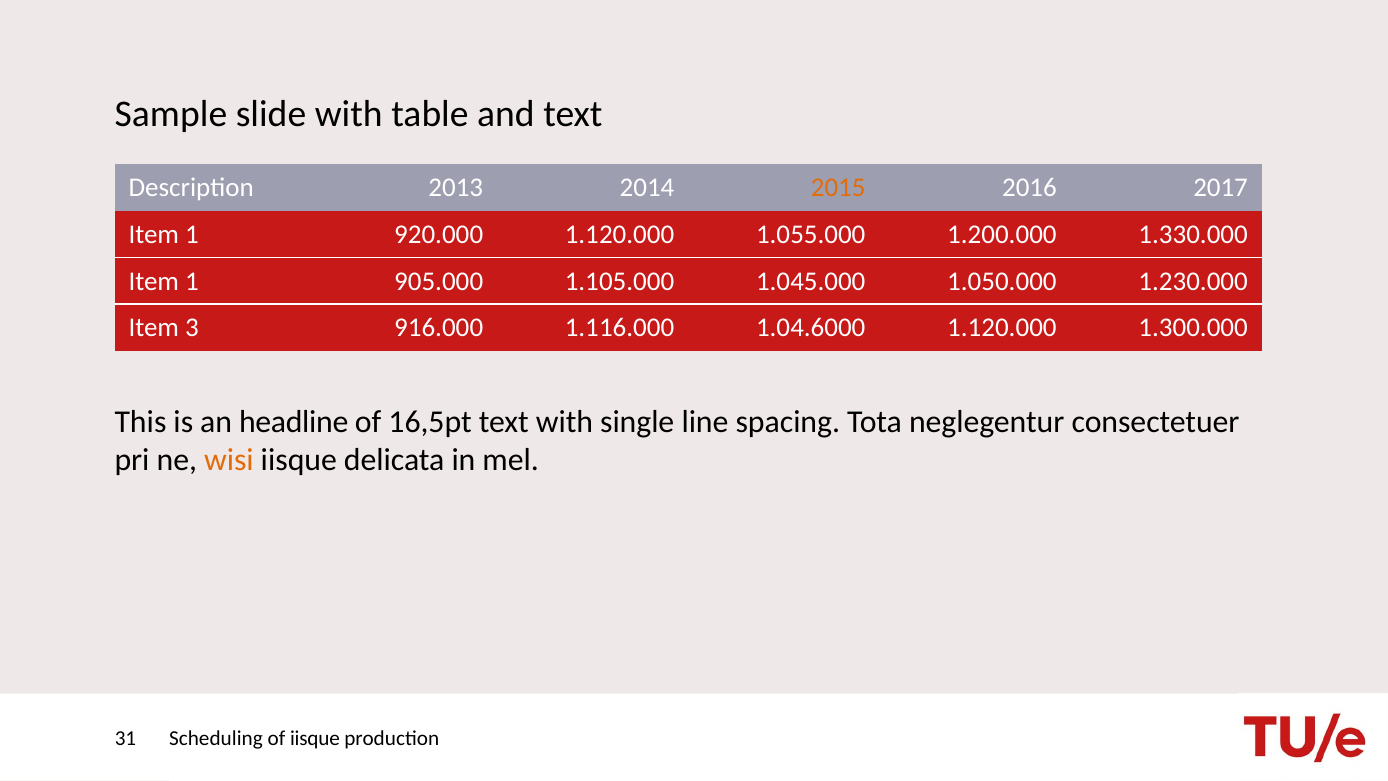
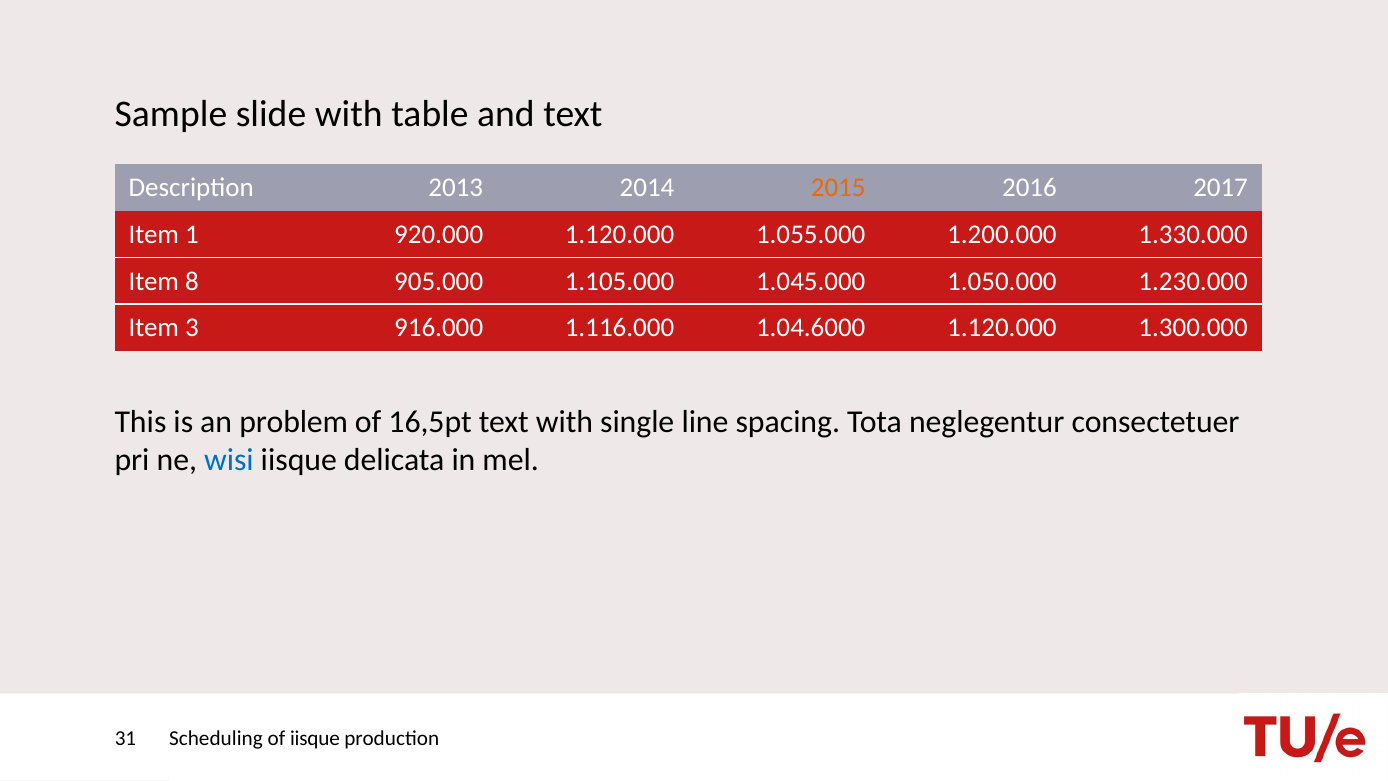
1 at (192, 281): 1 -> 8
headline: headline -> problem
wisi colour: orange -> blue
